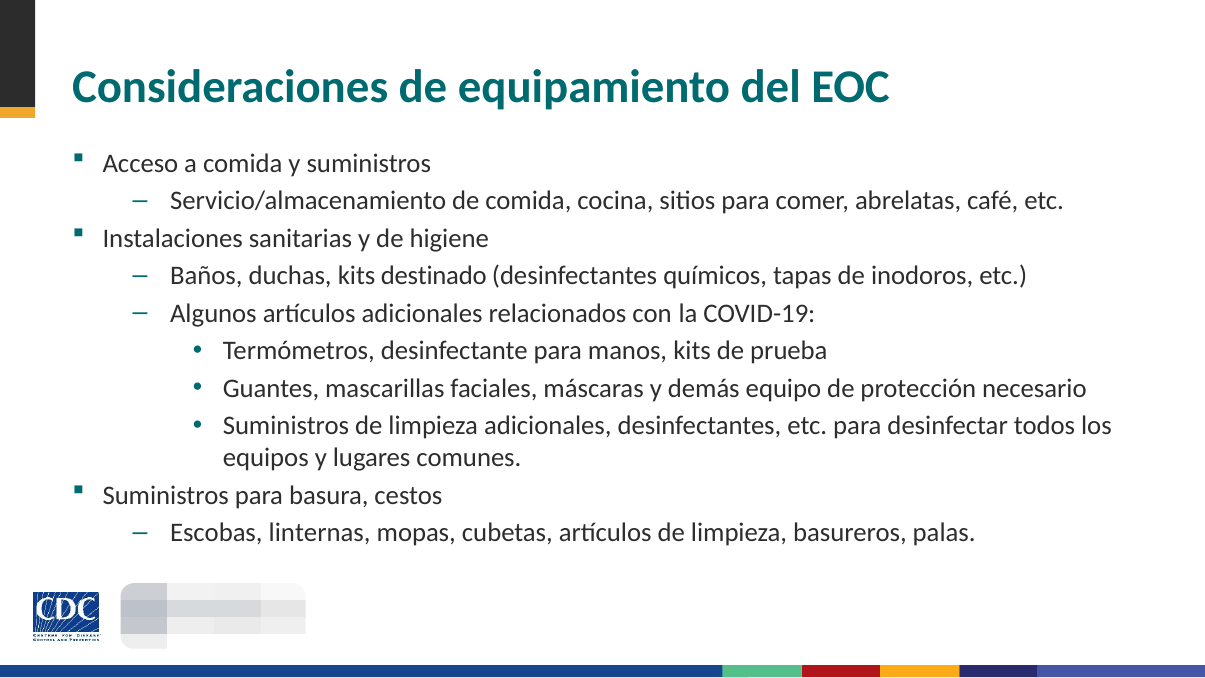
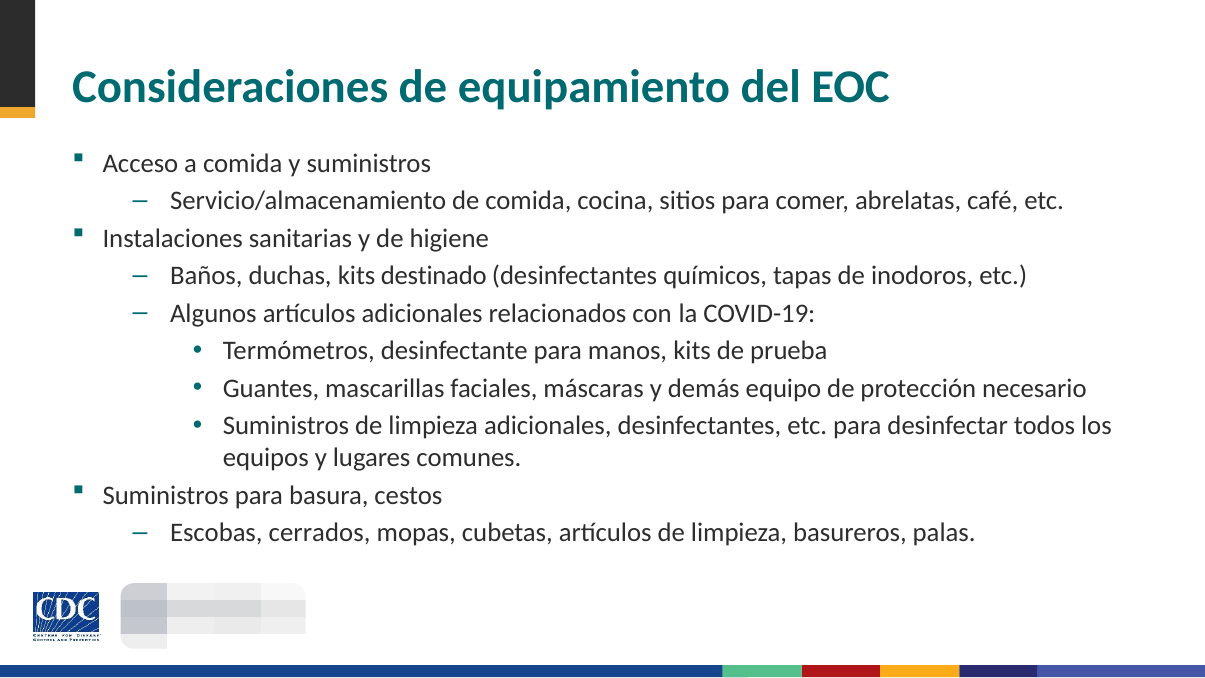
linternas: linternas -> cerrados
